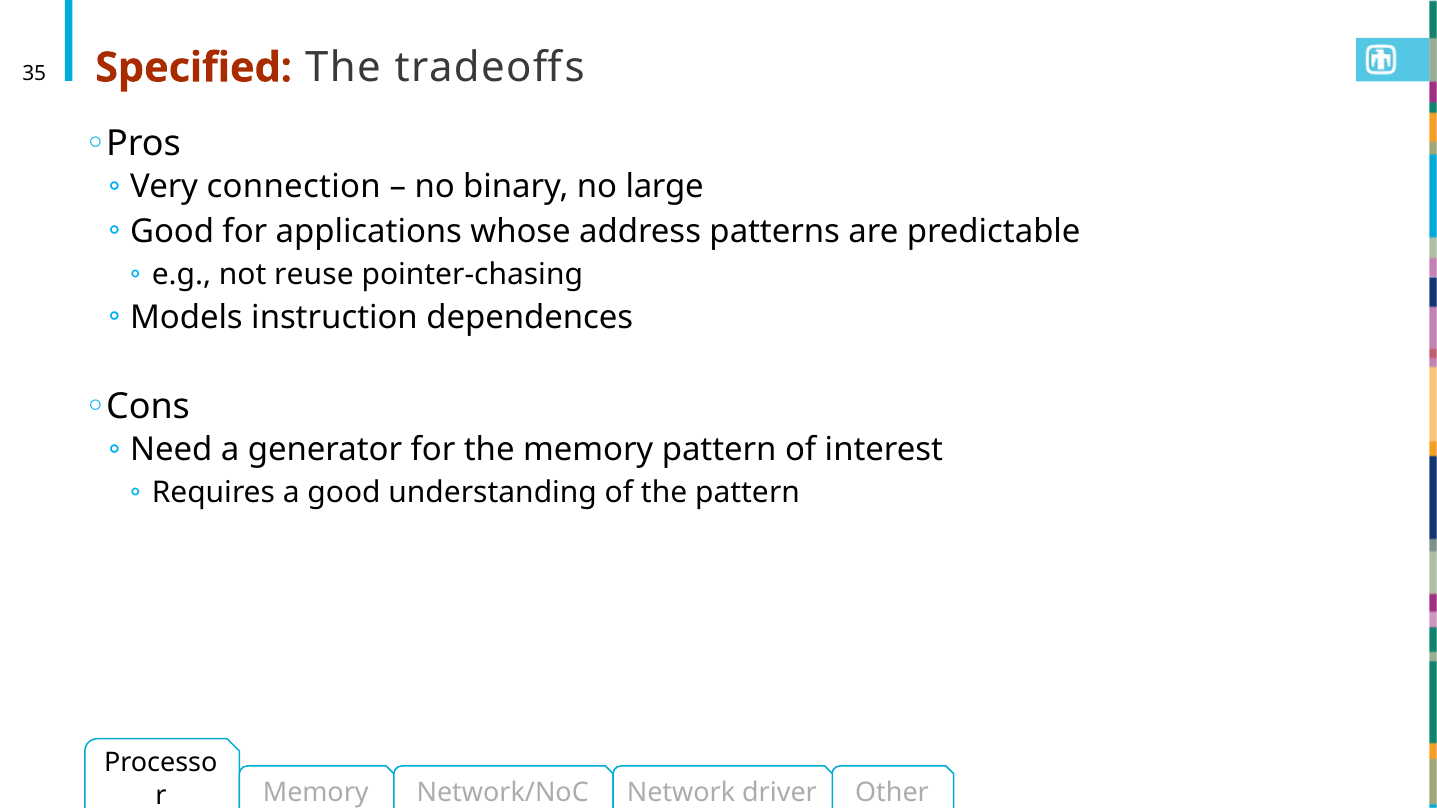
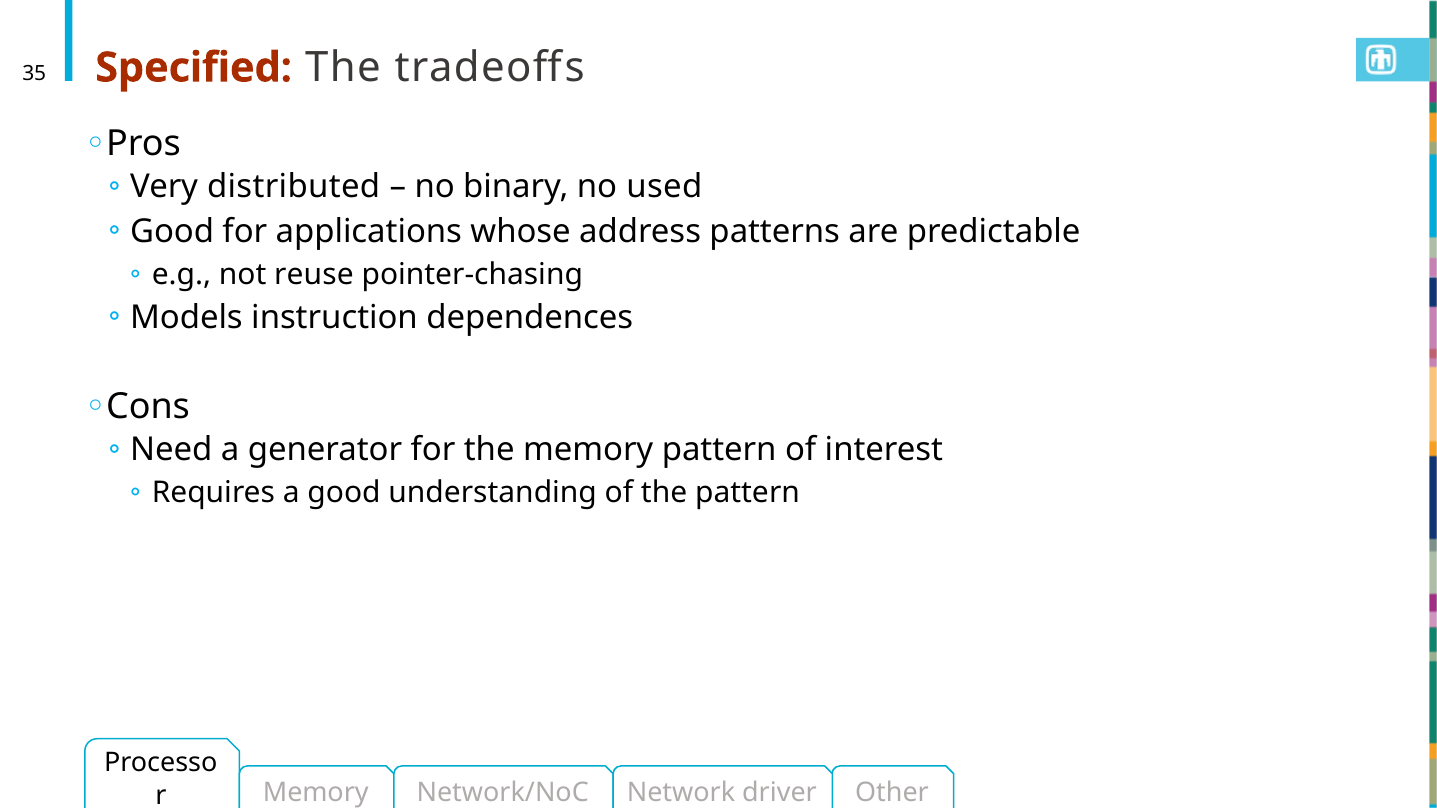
connection: connection -> distributed
large: large -> used
